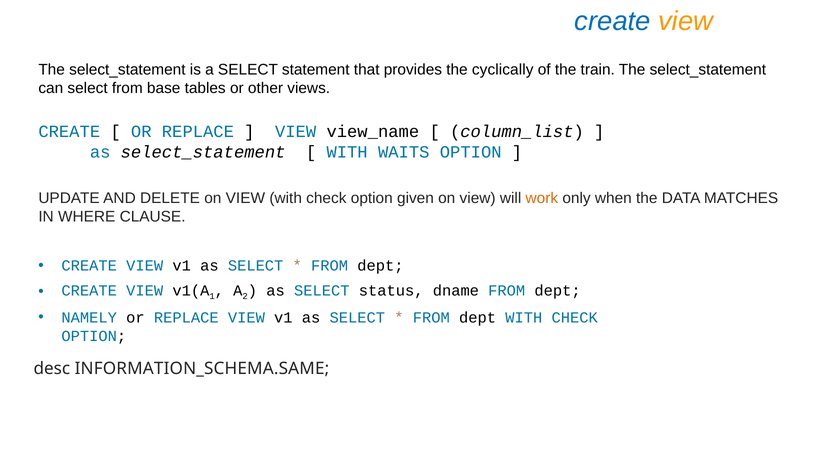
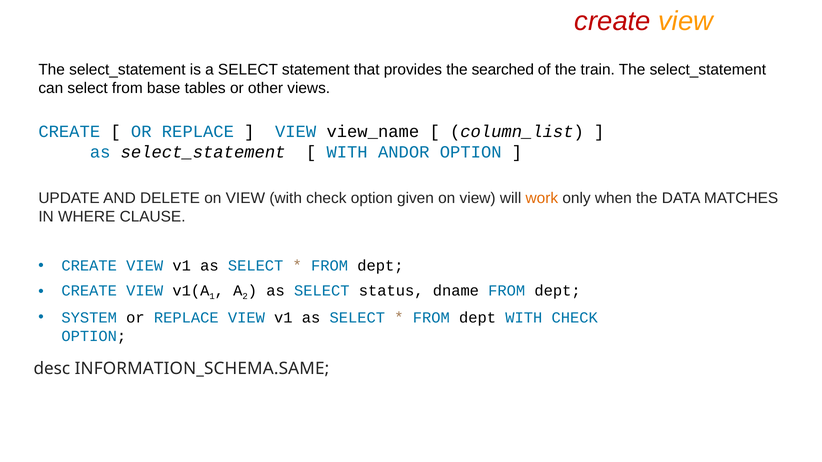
create at (613, 21) colour: blue -> red
cyclically: cyclically -> searched
WAITS: WAITS -> ANDOR
NAMELY: NAMELY -> SYSTEM
